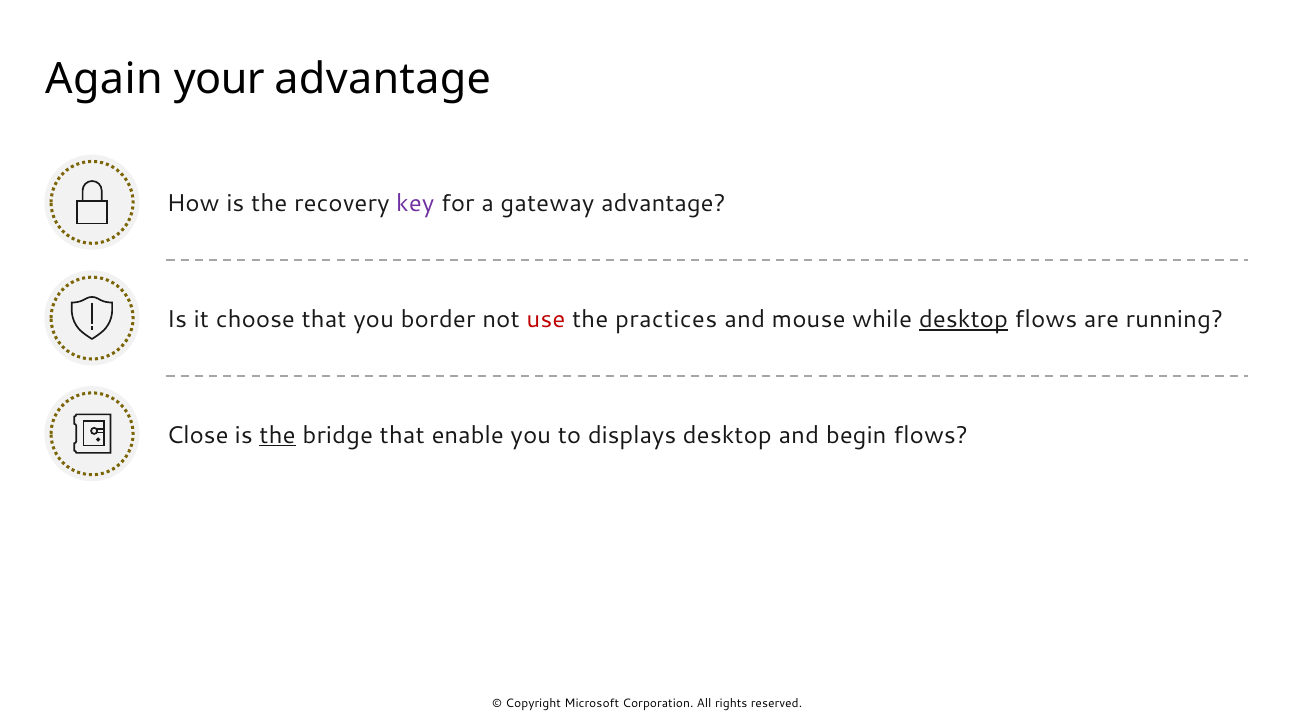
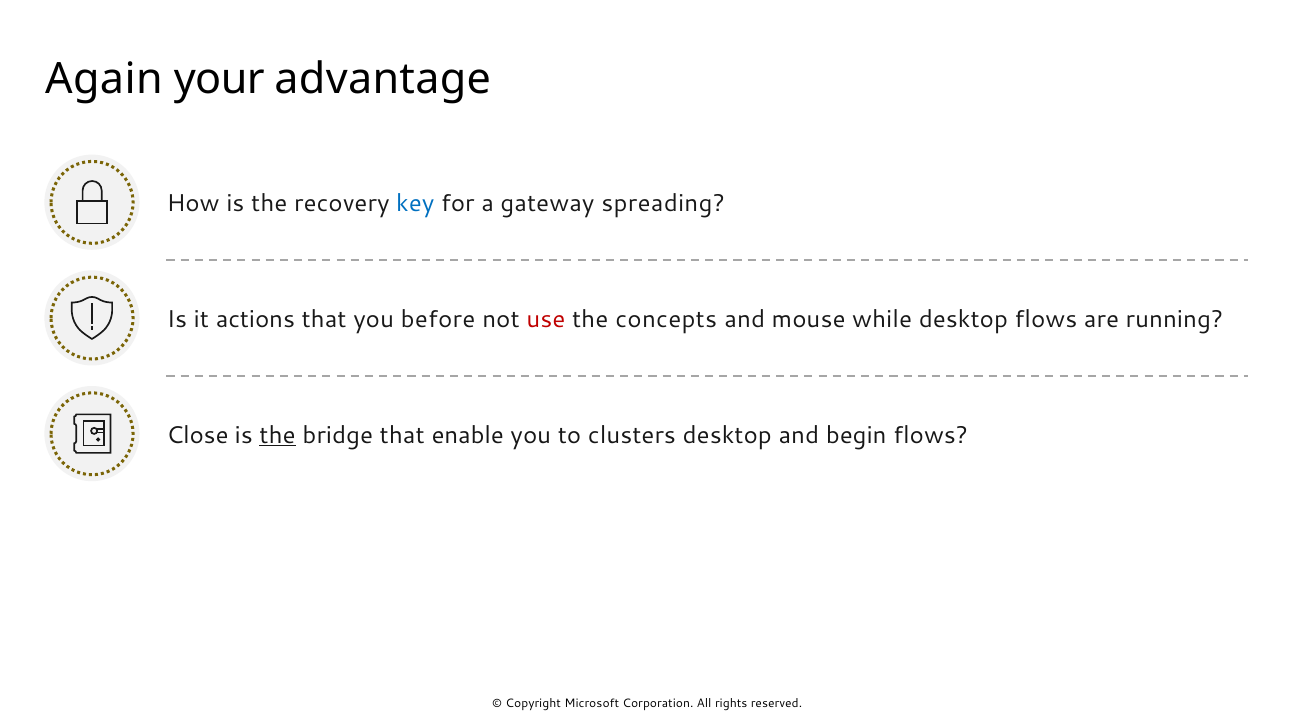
key colour: purple -> blue
gateway advantage: advantage -> spreading
choose: choose -> actions
border: border -> before
practices: practices -> concepts
desktop at (963, 320) underline: present -> none
displays: displays -> clusters
